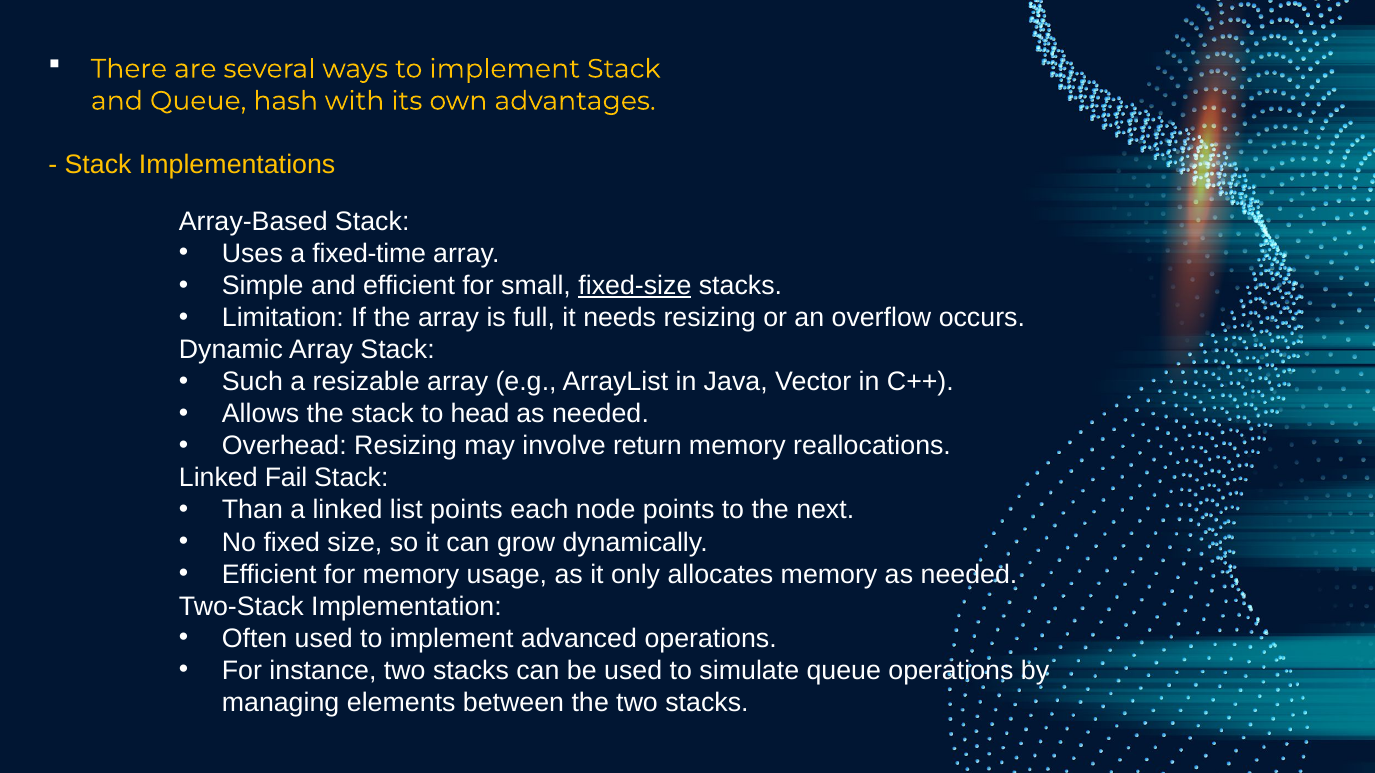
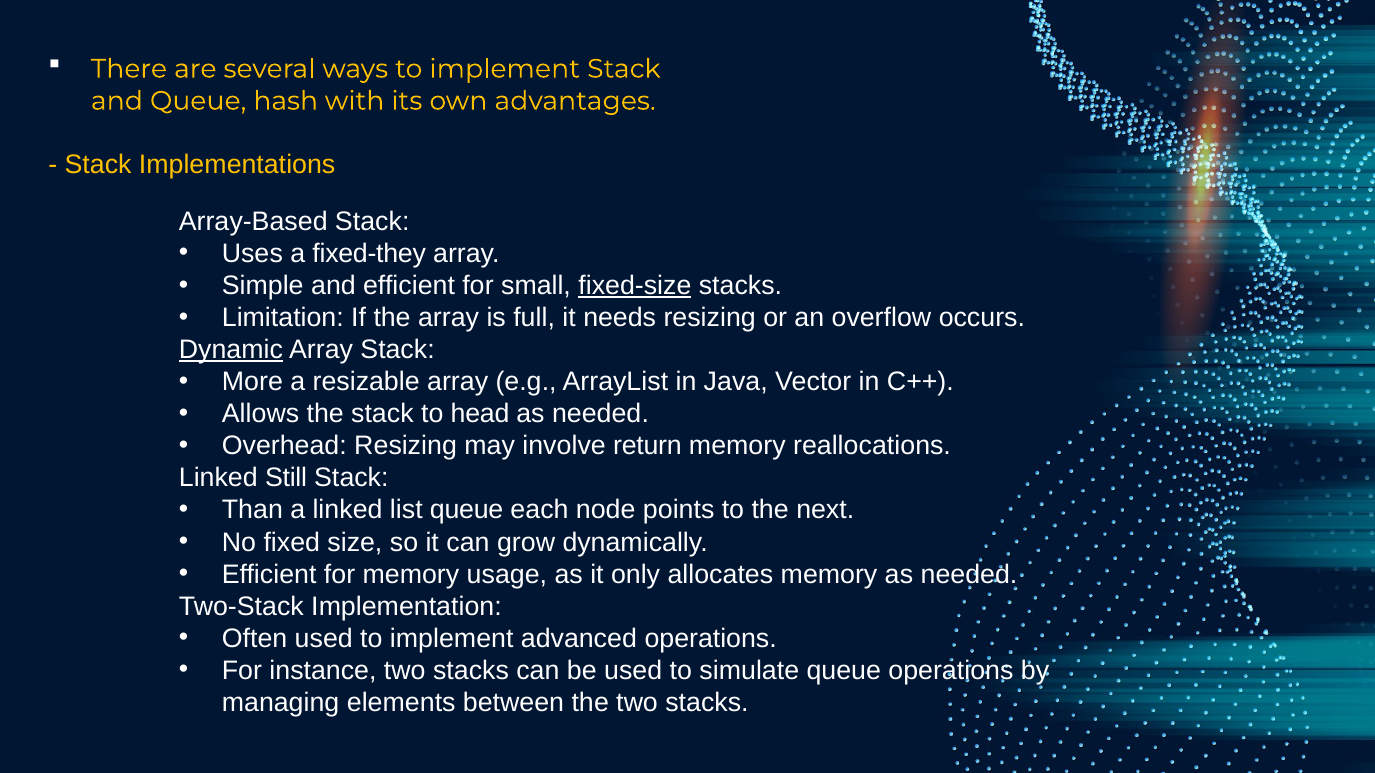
fixed-time: fixed-time -> fixed-they
Dynamic underline: none -> present
Such: Such -> More
Fail: Fail -> Still
list points: points -> queue
